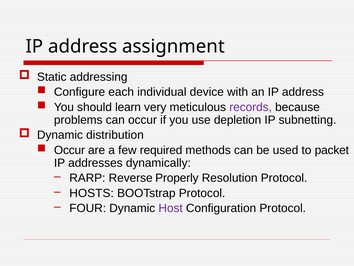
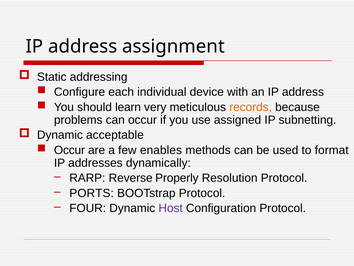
records colour: purple -> orange
depletion: depletion -> assigned
distribution: distribution -> acceptable
required: required -> enables
packet: packet -> format
HOSTS: HOSTS -> PORTS
